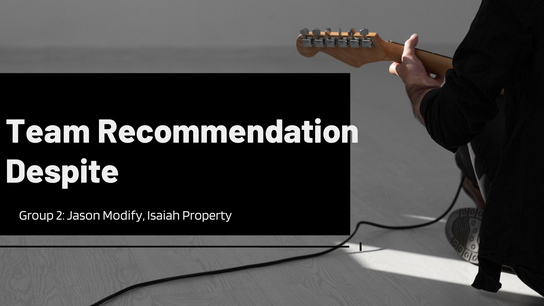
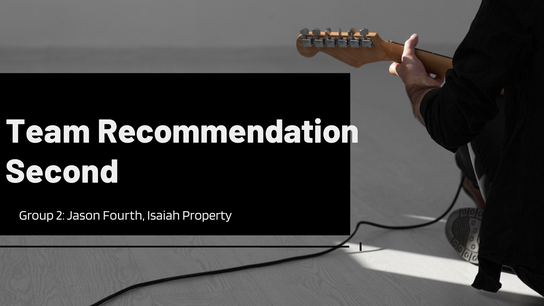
Despite: Despite -> Second
Modify: Modify -> Fourth
